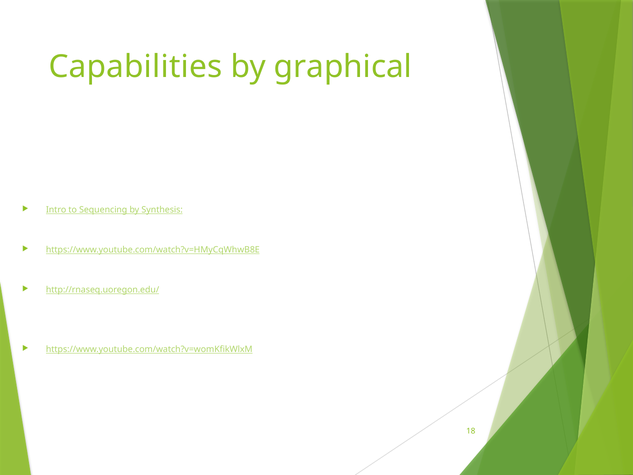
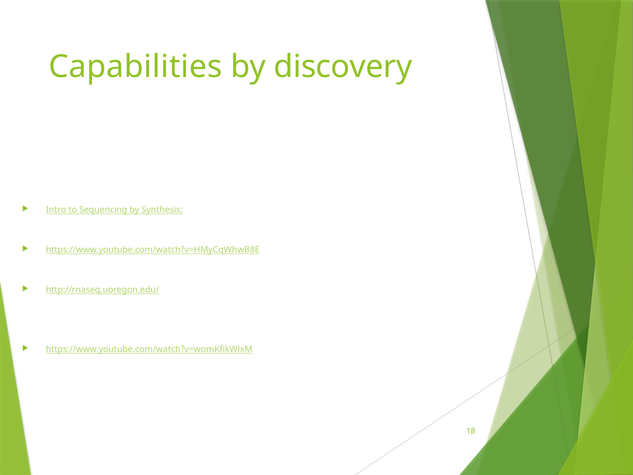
graphical: graphical -> discovery
